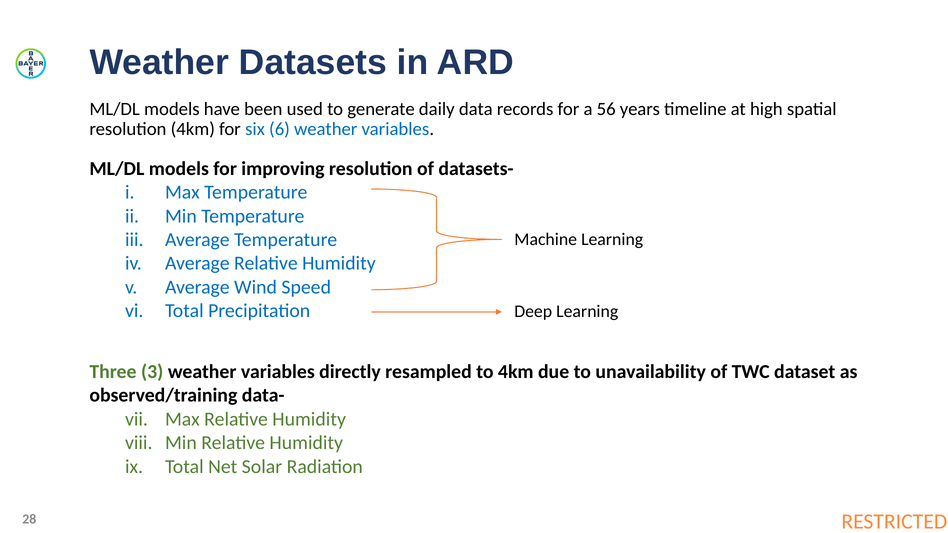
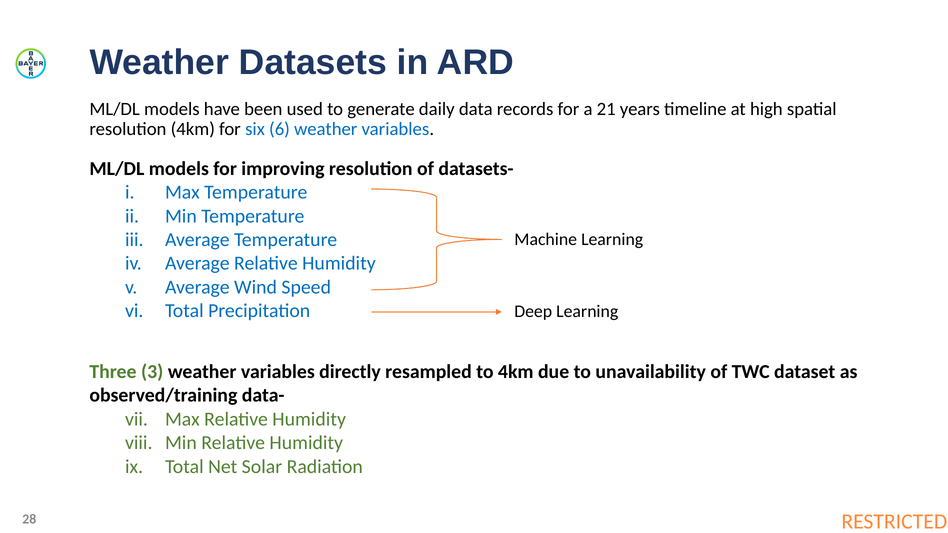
56: 56 -> 21
